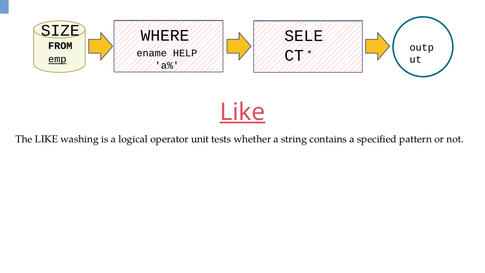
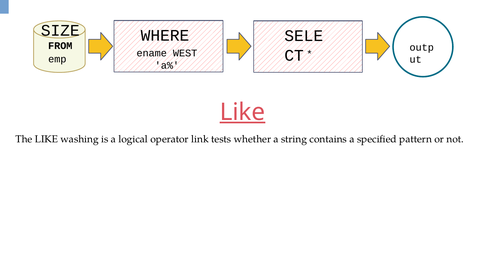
HELP: HELP -> WEST
emp underline: present -> none
unit: unit -> link
